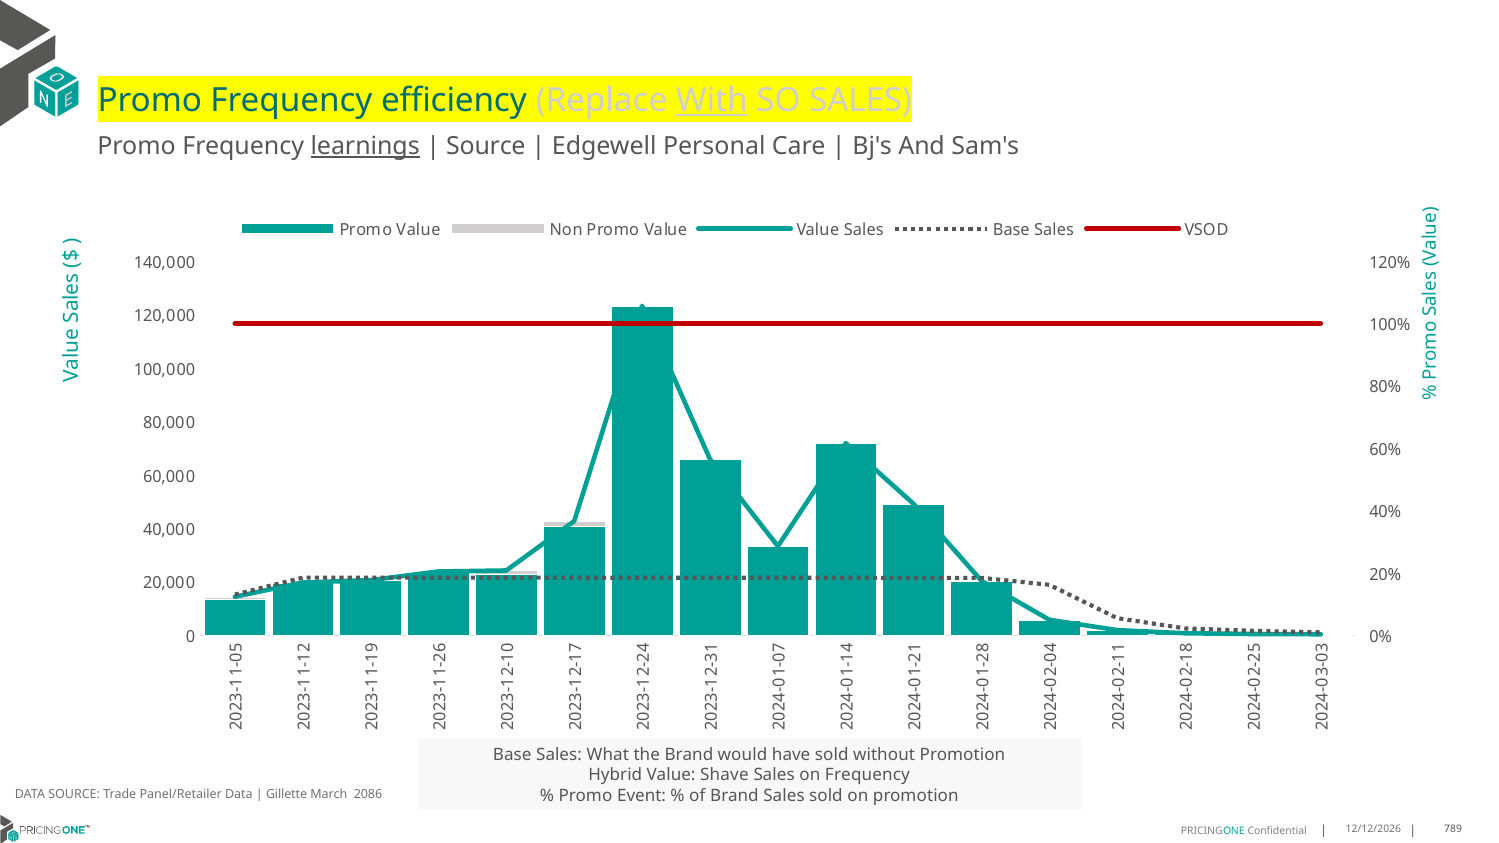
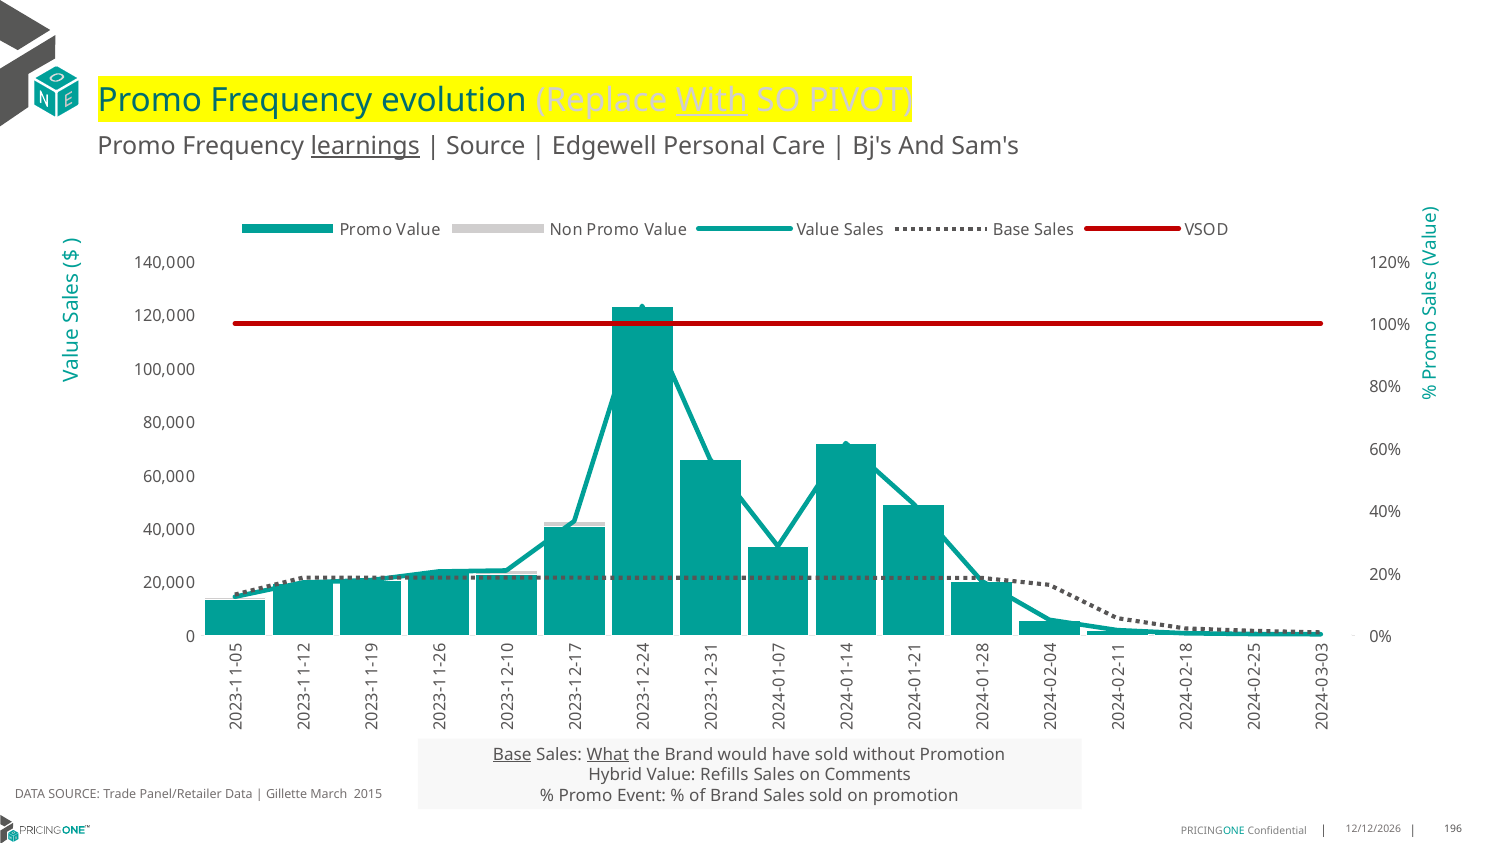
efficiency: efficiency -> evolution
SO SALES: SALES -> PIVOT
Base at (512, 755) underline: none -> present
What underline: none -> present
Shave: Shave -> Refills
on Frequency: Frequency -> Comments
2086: 2086 -> 2015
789: 789 -> 196
